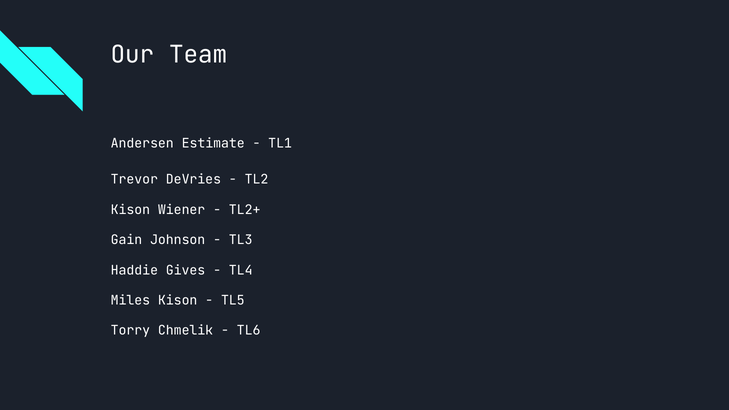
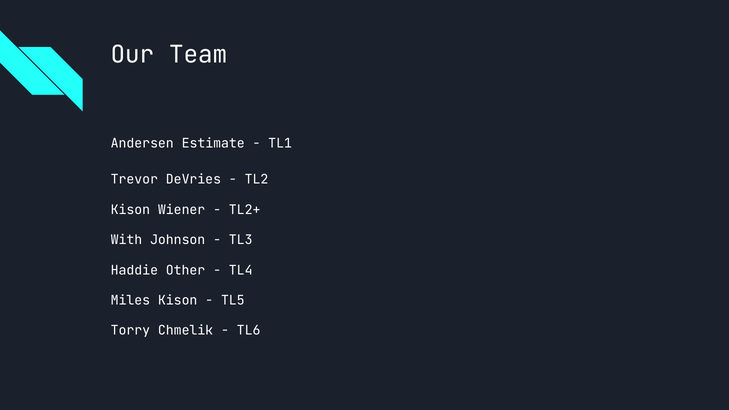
Gain: Gain -> With
Gives: Gives -> Other
